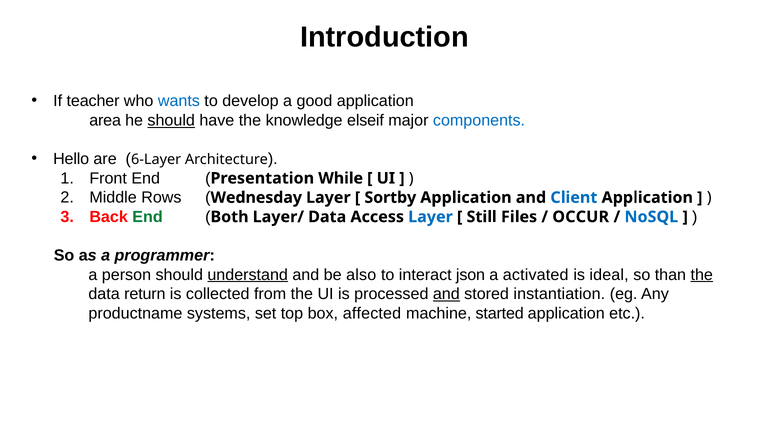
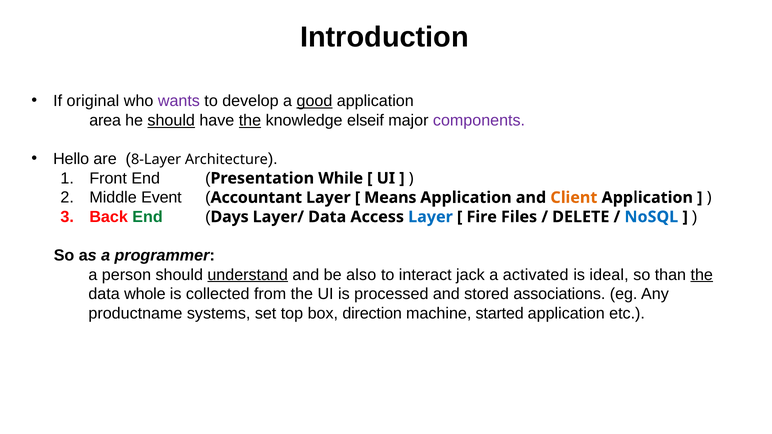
teacher: teacher -> original
wants colour: blue -> purple
good underline: none -> present
the at (250, 120) underline: none -> present
components colour: blue -> purple
6-Layer: 6-Layer -> 8-Layer
Rows: Rows -> Event
Wednesday: Wednesday -> Accountant
Sortby: Sortby -> Means
Client colour: blue -> orange
Both: Both -> Days
Still: Still -> Fire
OCCUR: OCCUR -> DELETE
json: json -> jack
return: return -> whole
and at (446, 294) underline: present -> none
instantiation: instantiation -> associations
affected: affected -> direction
